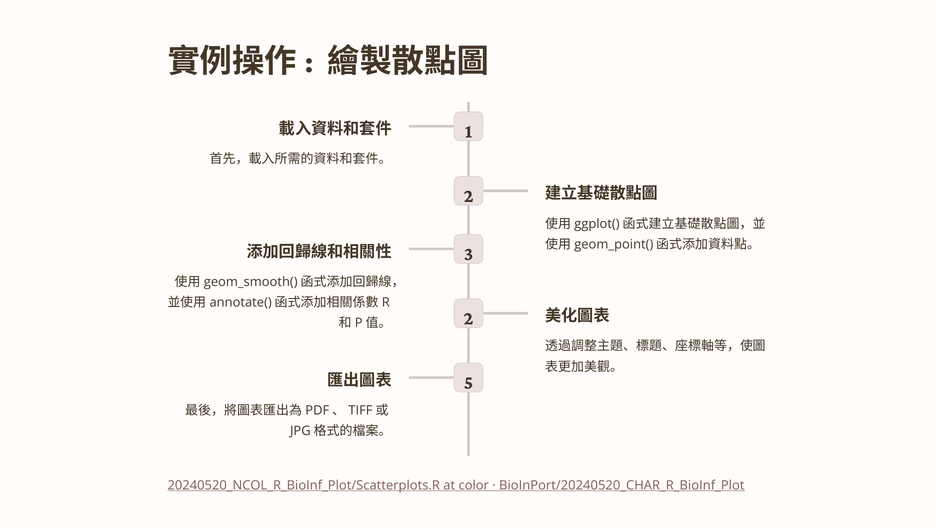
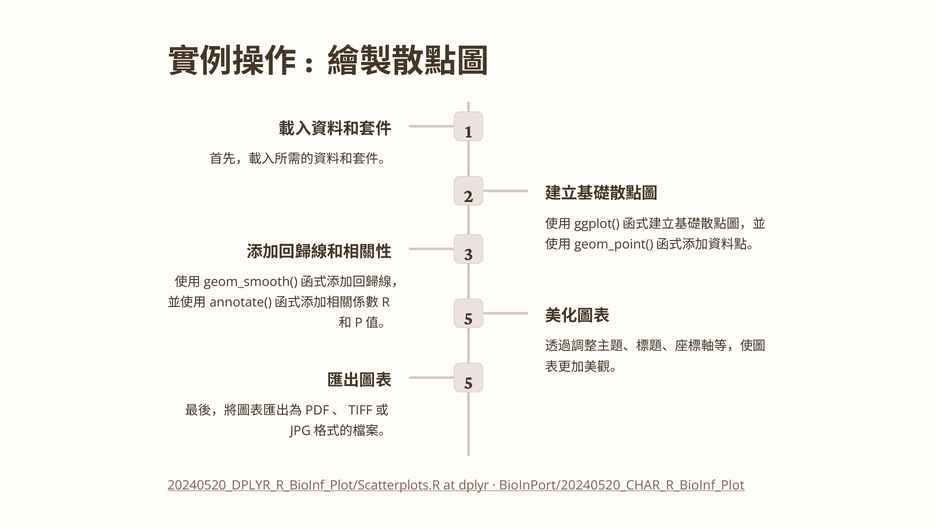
2 at (468, 318): 2 -> 5
20240520_NCOL_R_BioInf_Plot/Scatterplots.R: 20240520_NCOL_R_BioInf_Plot/Scatterplots.R -> 20240520_DPLYR_R_BioInf_Plot/Scatterplots.R
color: color -> dplyr
